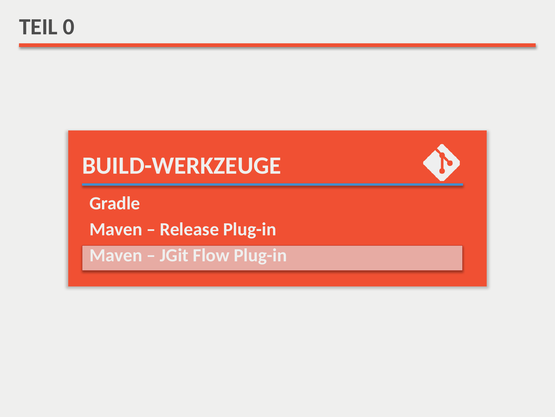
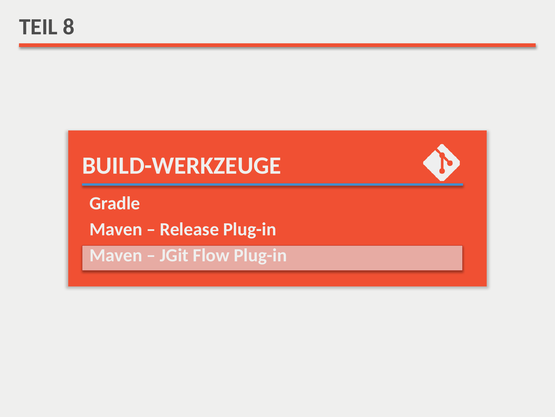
0: 0 -> 8
